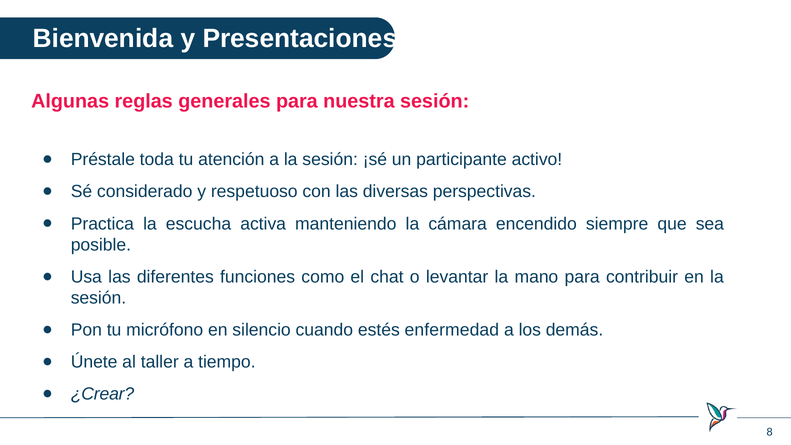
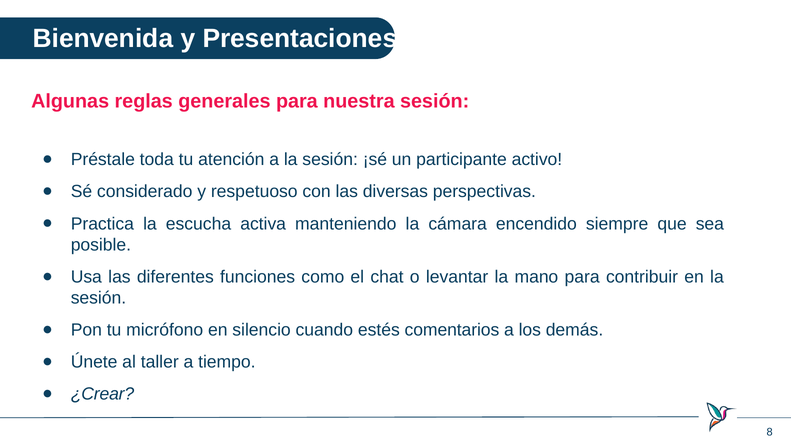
enfermedad: enfermedad -> comentarios
